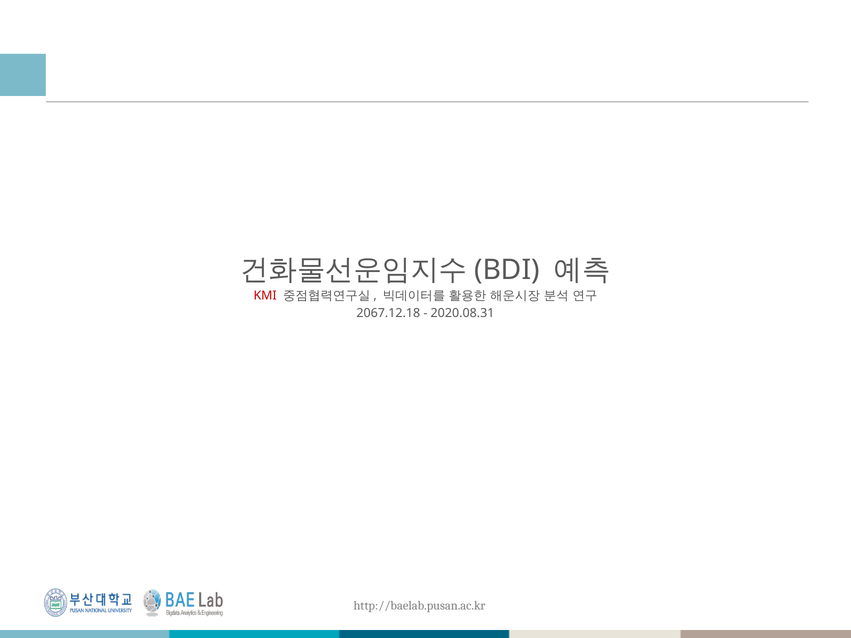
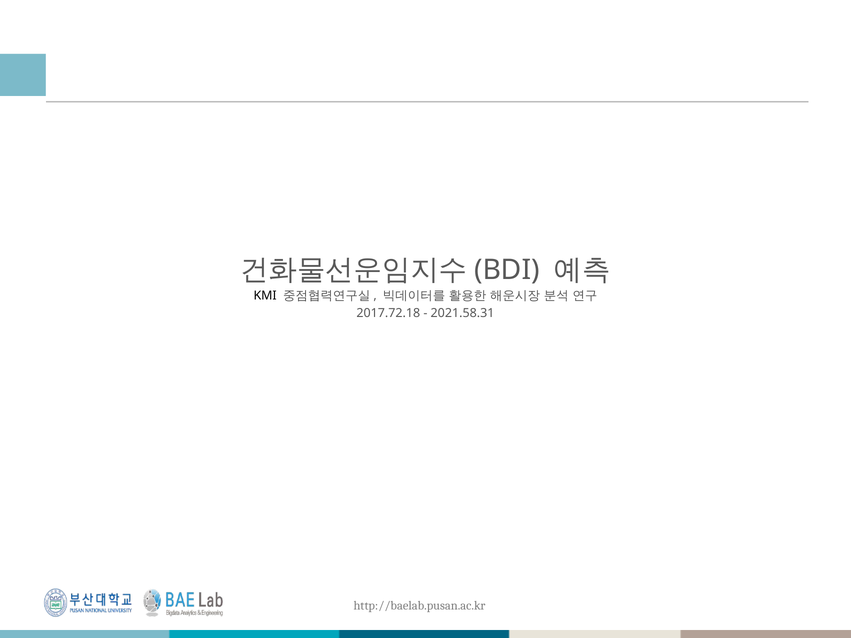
KMI colour: red -> black
2067.12.18: 2067.12.18 -> 2017.72.18
2020.08.31: 2020.08.31 -> 2021.58.31
